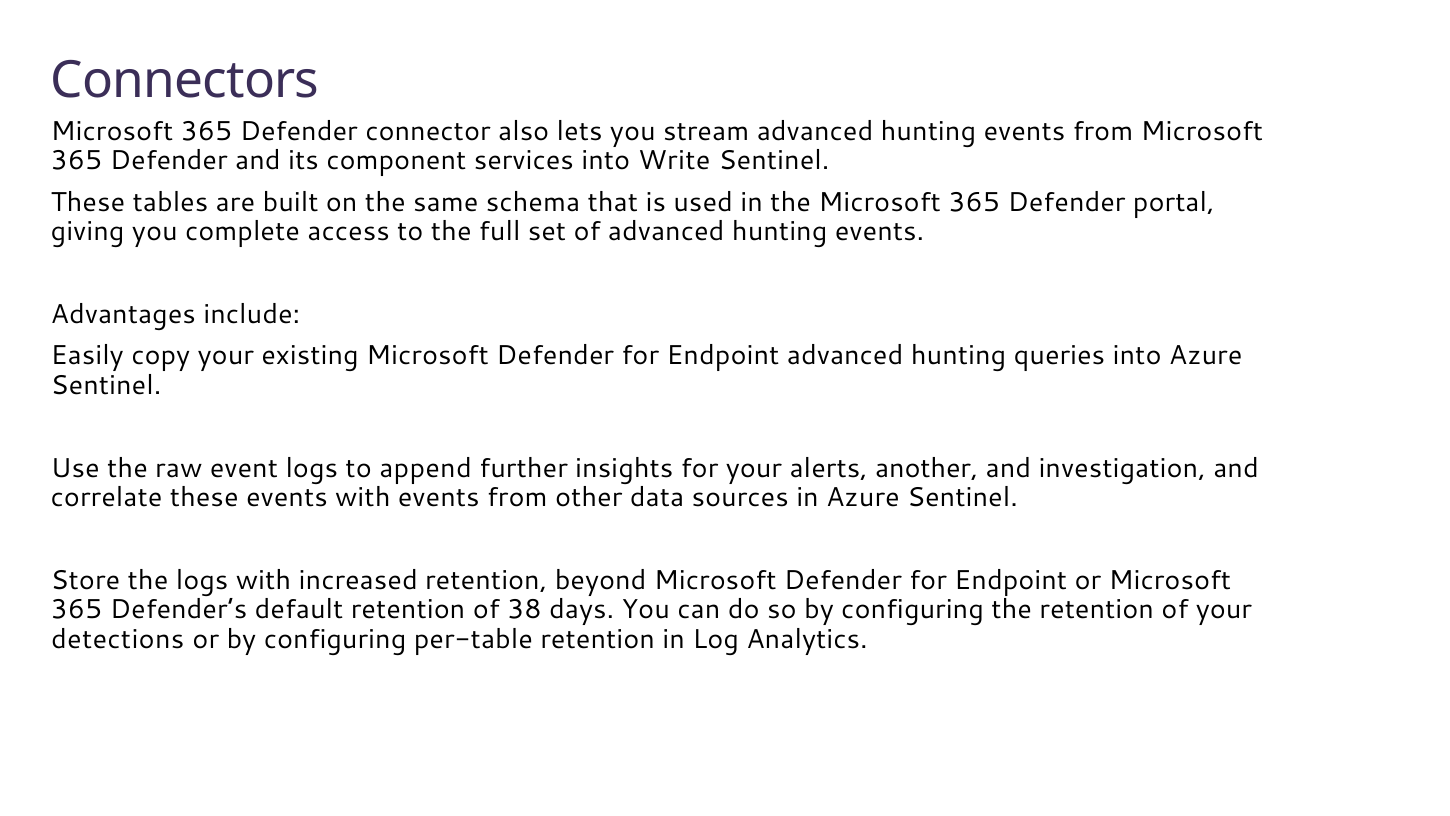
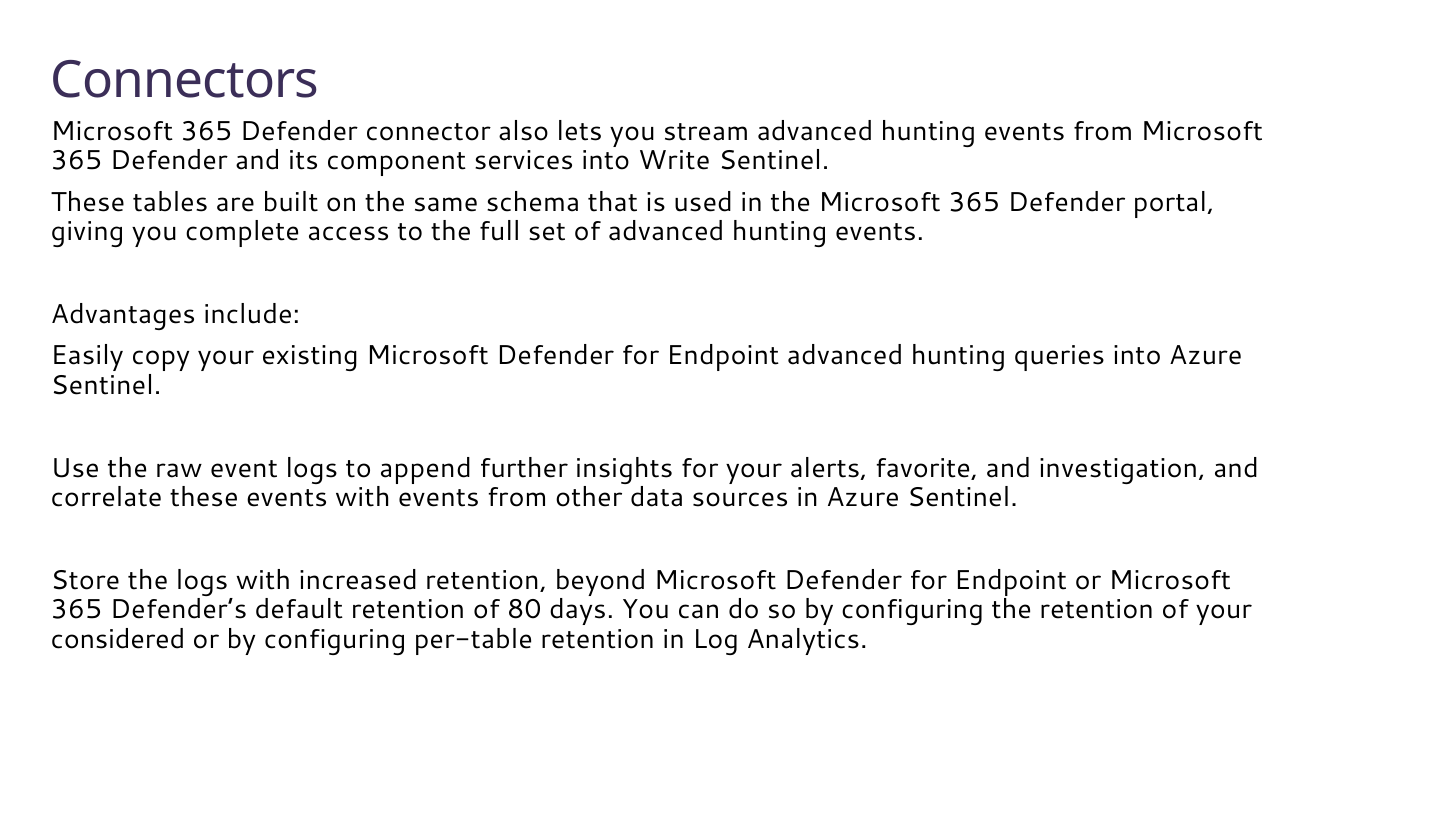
another: another -> favorite
38: 38 -> 80
detections: detections -> considered
